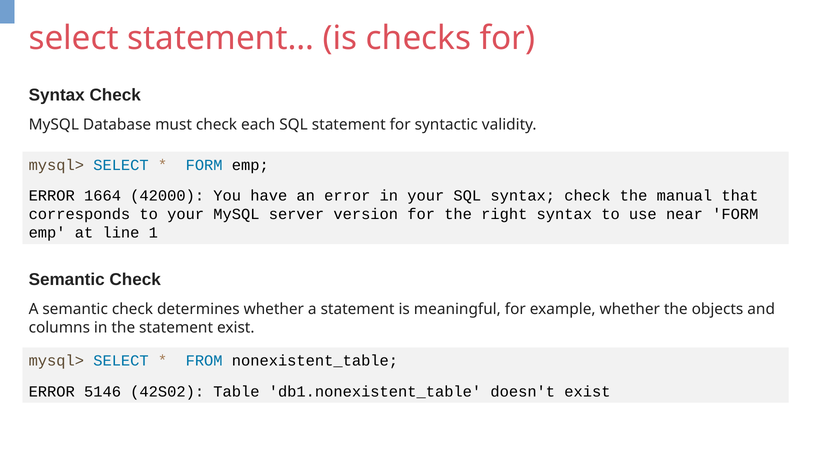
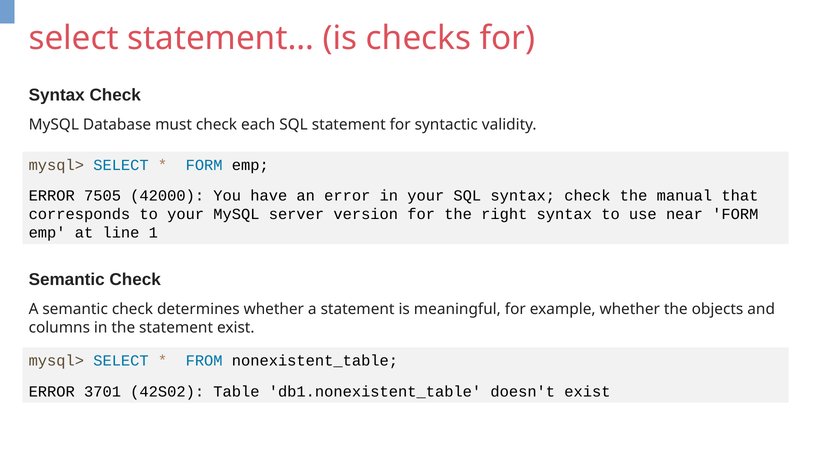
1664: 1664 -> 7505
5146: 5146 -> 3701
